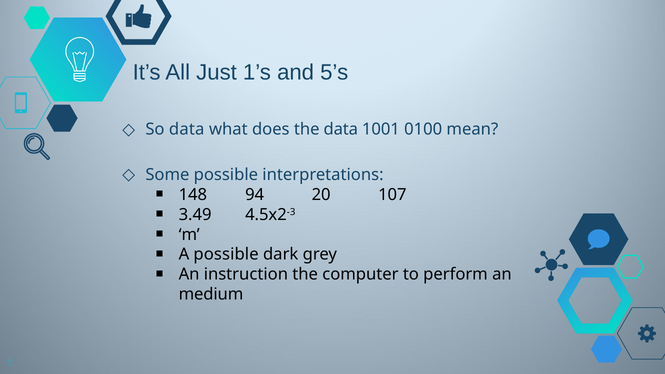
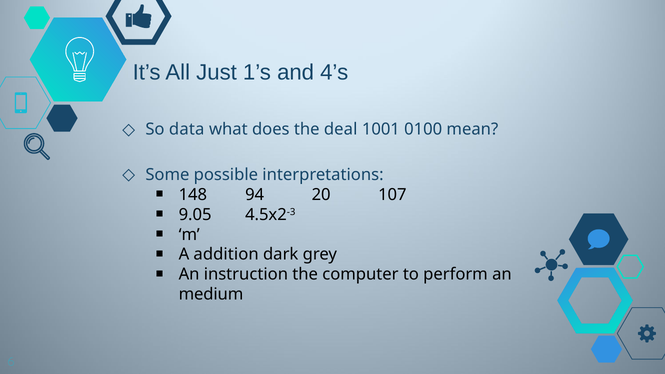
5’s: 5’s -> 4’s
the data: data -> deal
3.49: 3.49 -> 9.05
A possible: possible -> addition
